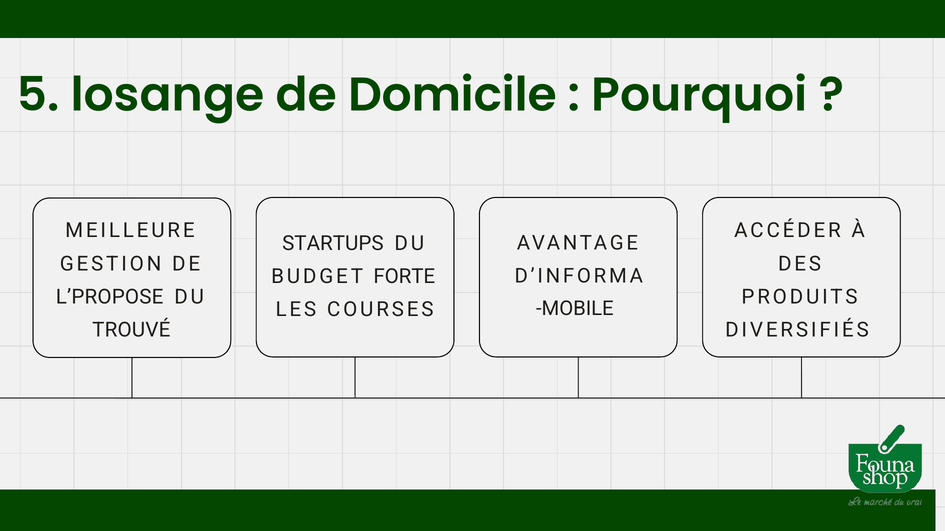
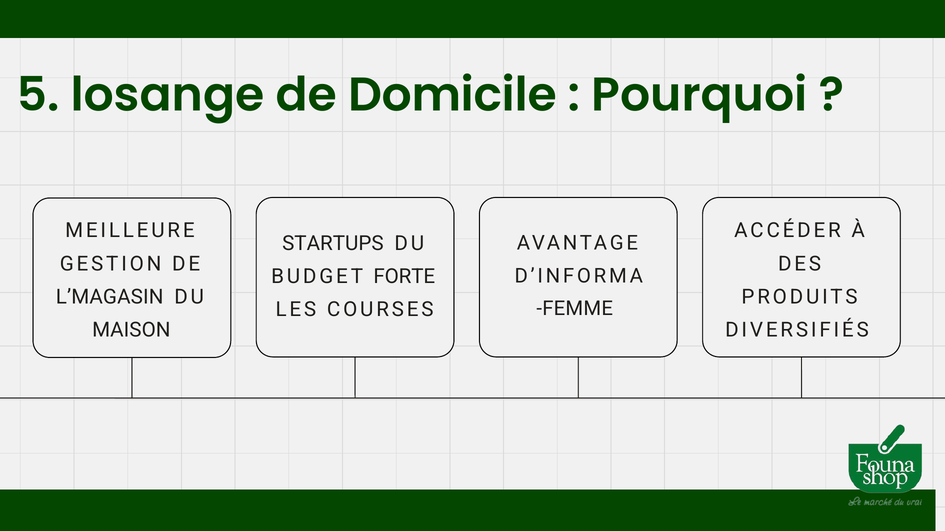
L’PROPOSE: L’PROPOSE -> L’MAGASIN
MOBILE: MOBILE -> FEMME
TROUVÉ: TROUVÉ -> MAISON
